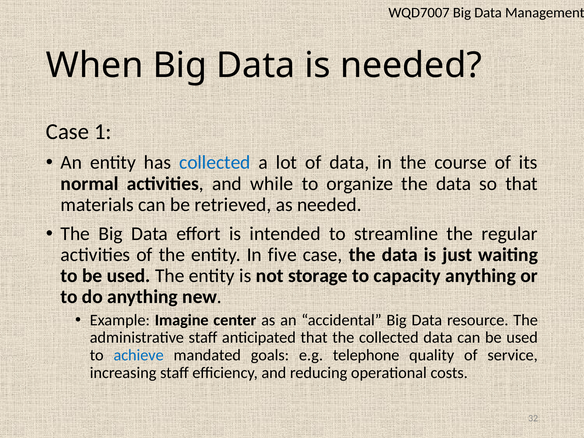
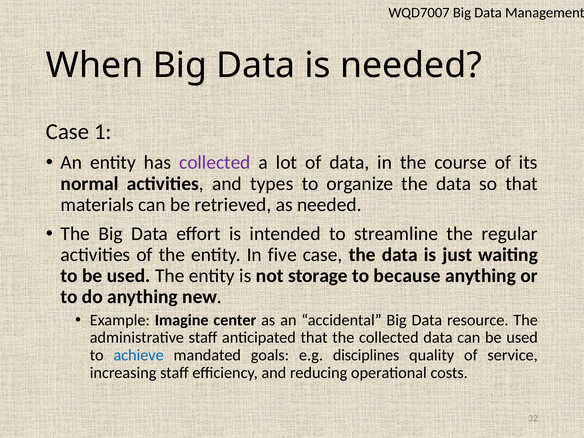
collected at (215, 163) colour: blue -> purple
while: while -> types
capacity: capacity -> because
telephone: telephone -> disciplines
